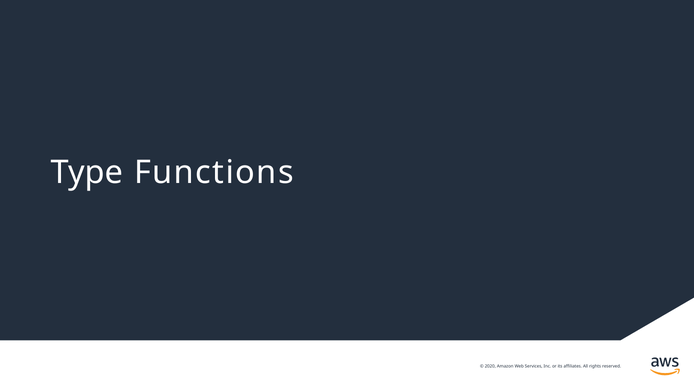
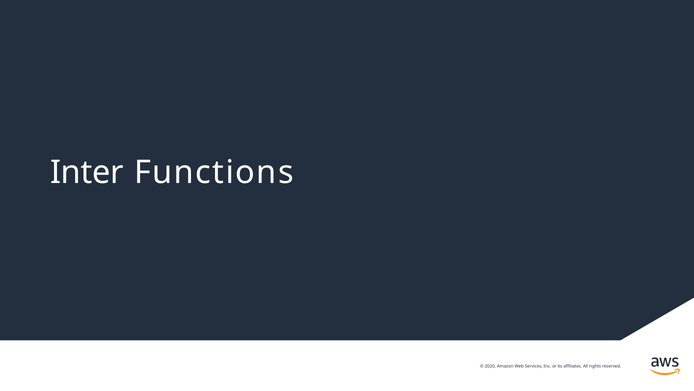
Type: Type -> Inter
